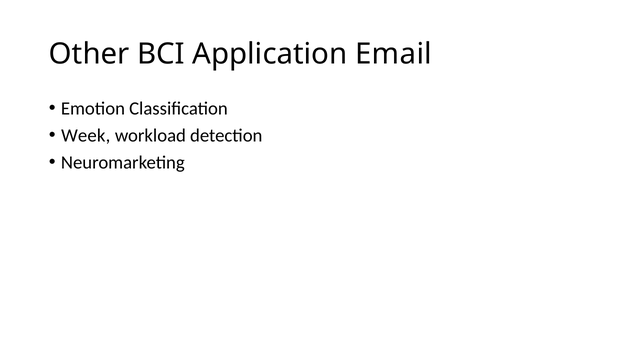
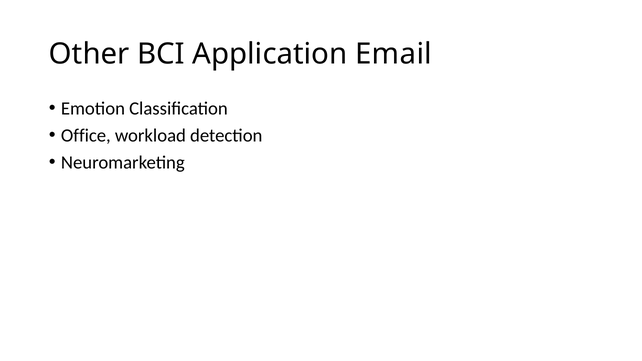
Week: Week -> Office
